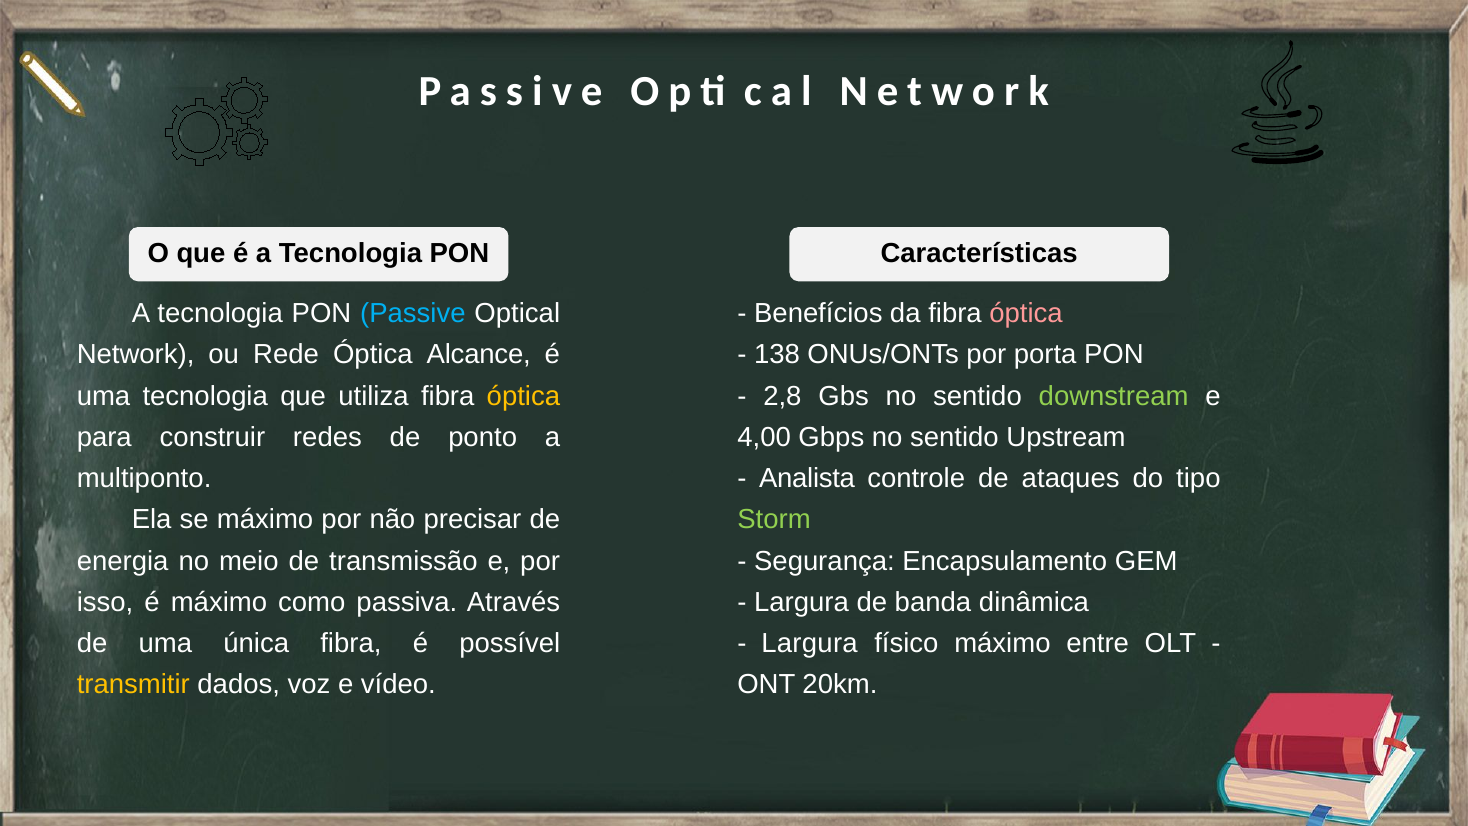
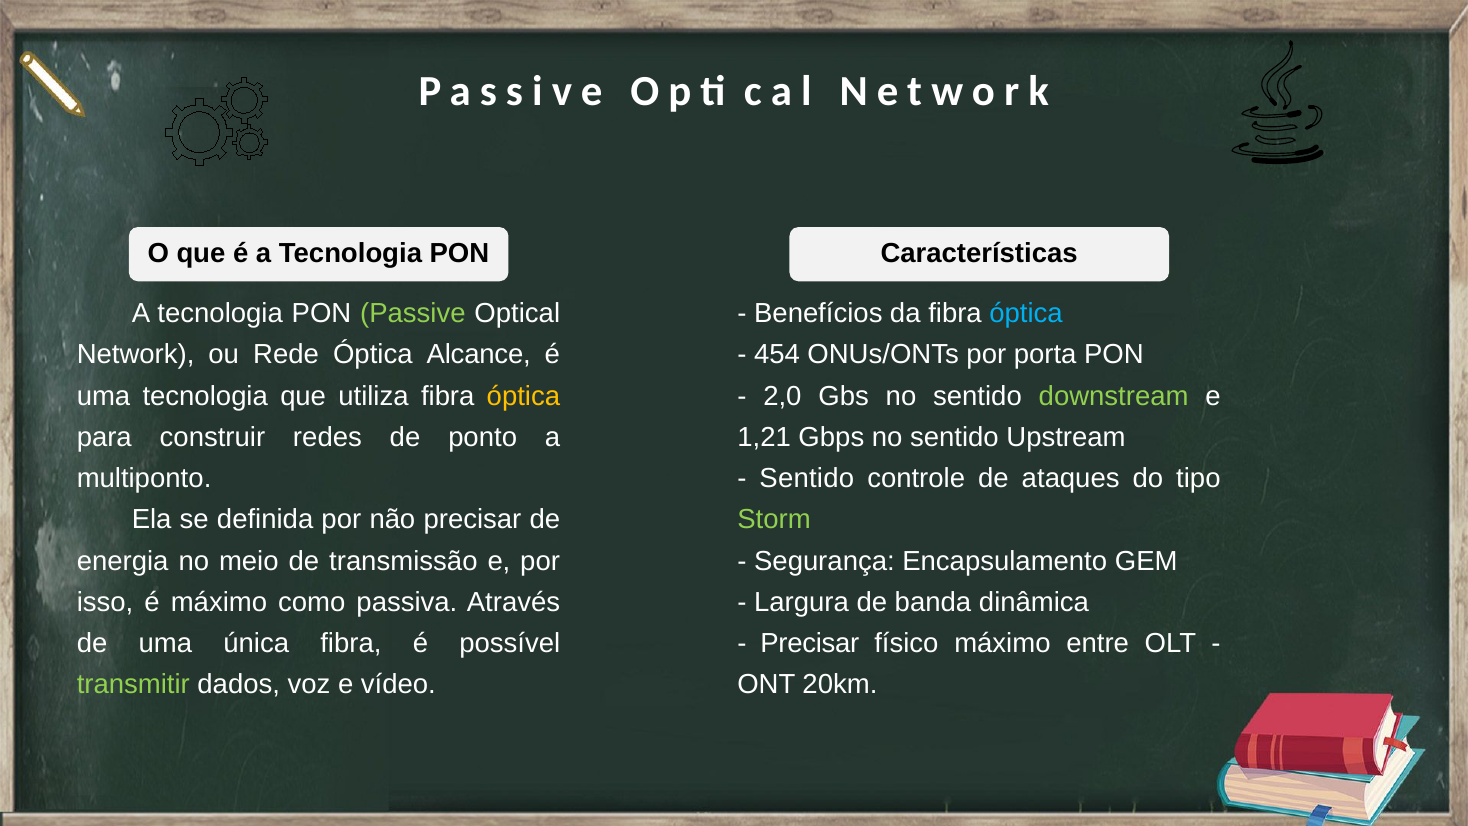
Passive at (413, 313) colour: light blue -> light green
óptica at (1026, 313) colour: pink -> light blue
138: 138 -> 454
2,8: 2,8 -> 2,0
4,00: 4,00 -> 1,21
Analista at (807, 478): Analista -> Sentido
se máximo: máximo -> definida
Largura at (810, 643): Largura -> Precisar
transmitir colour: yellow -> light green
